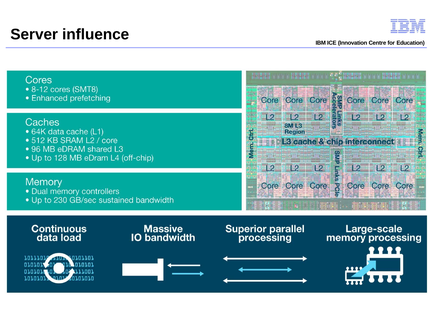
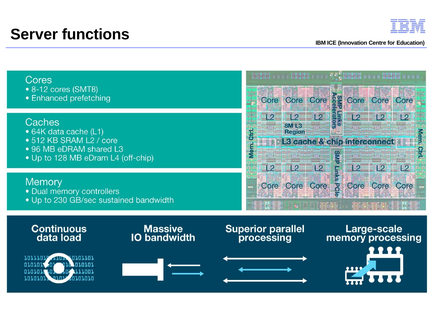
influence: influence -> functions
